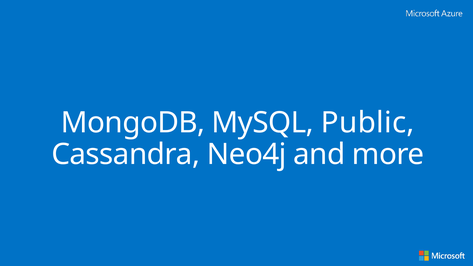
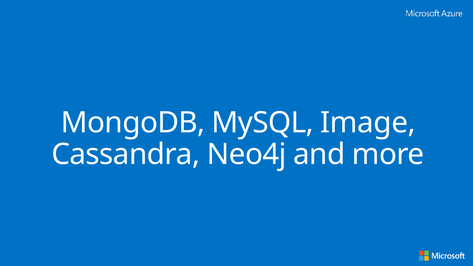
Public: Public -> Image
